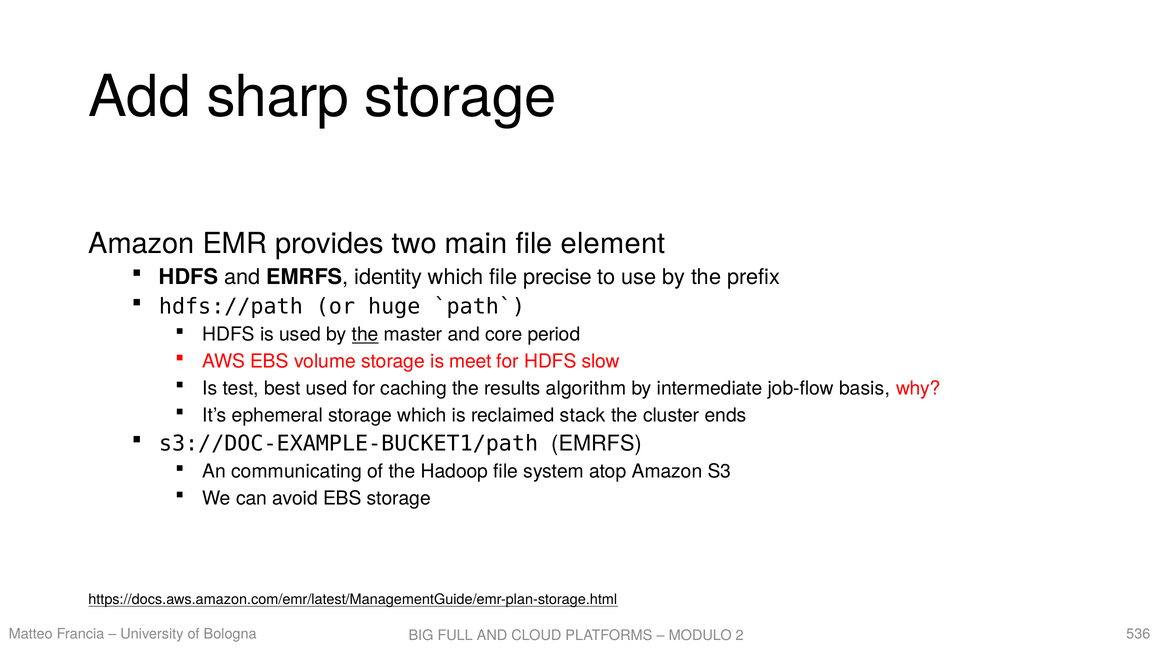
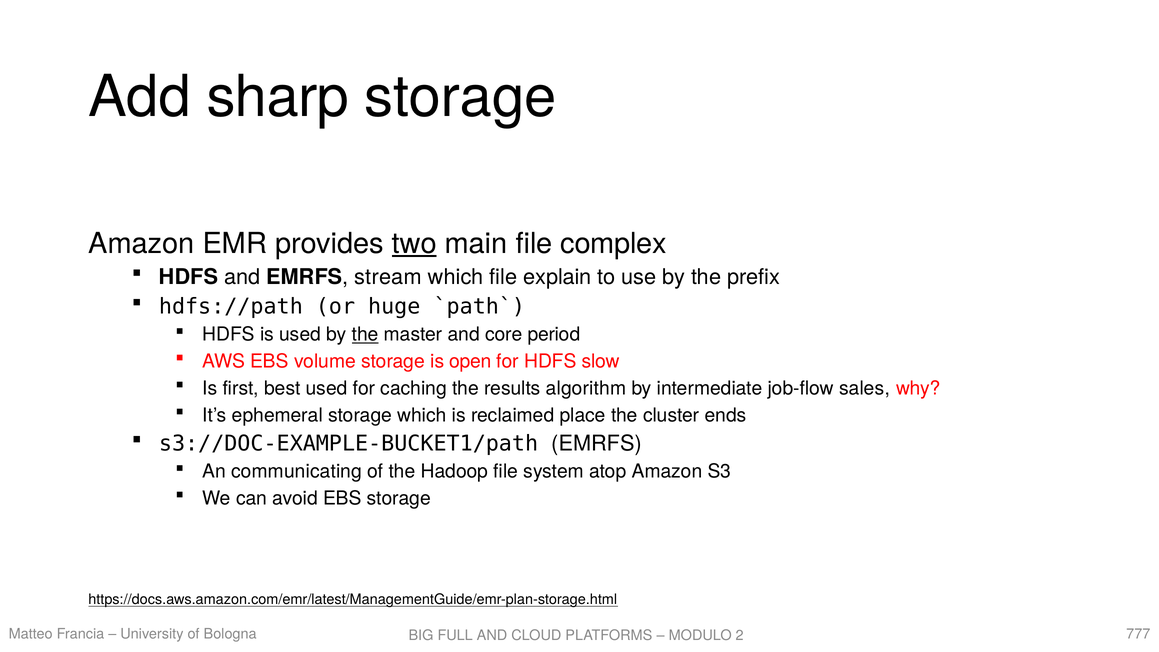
two underline: none -> present
element: element -> complex
identity: identity -> stream
precise: precise -> explain
meet: meet -> open
test: test -> first
basis: basis -> sales
stack: stack -> place
536: 536 -> 777
